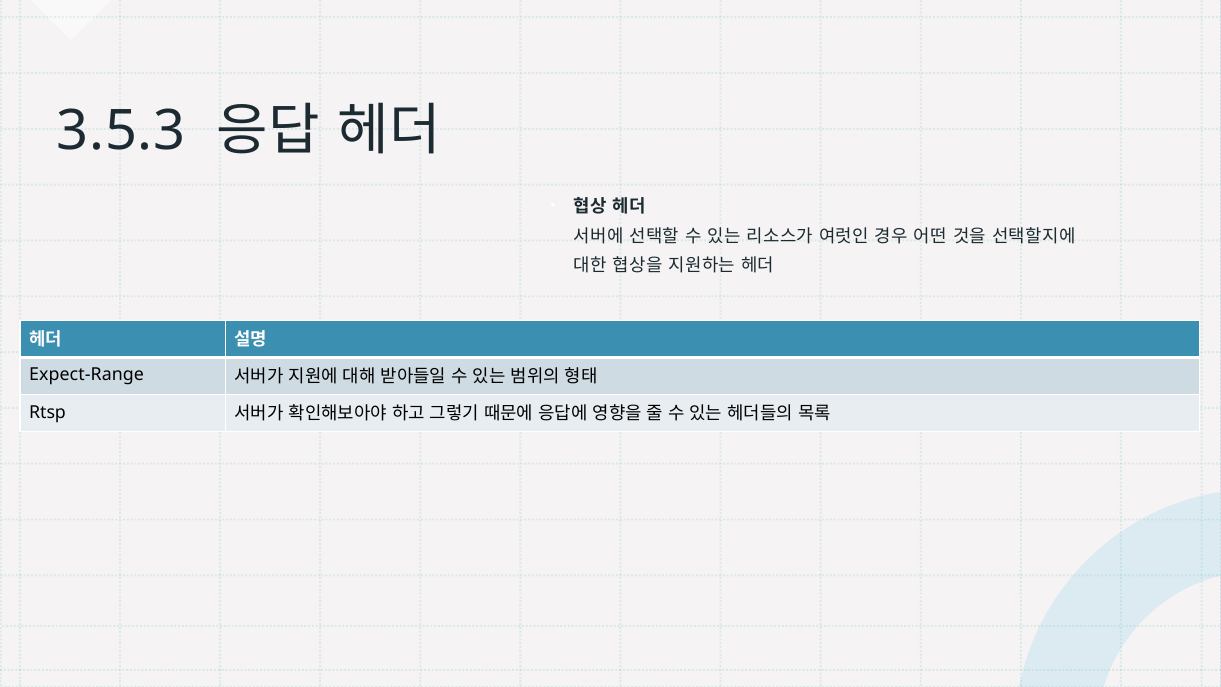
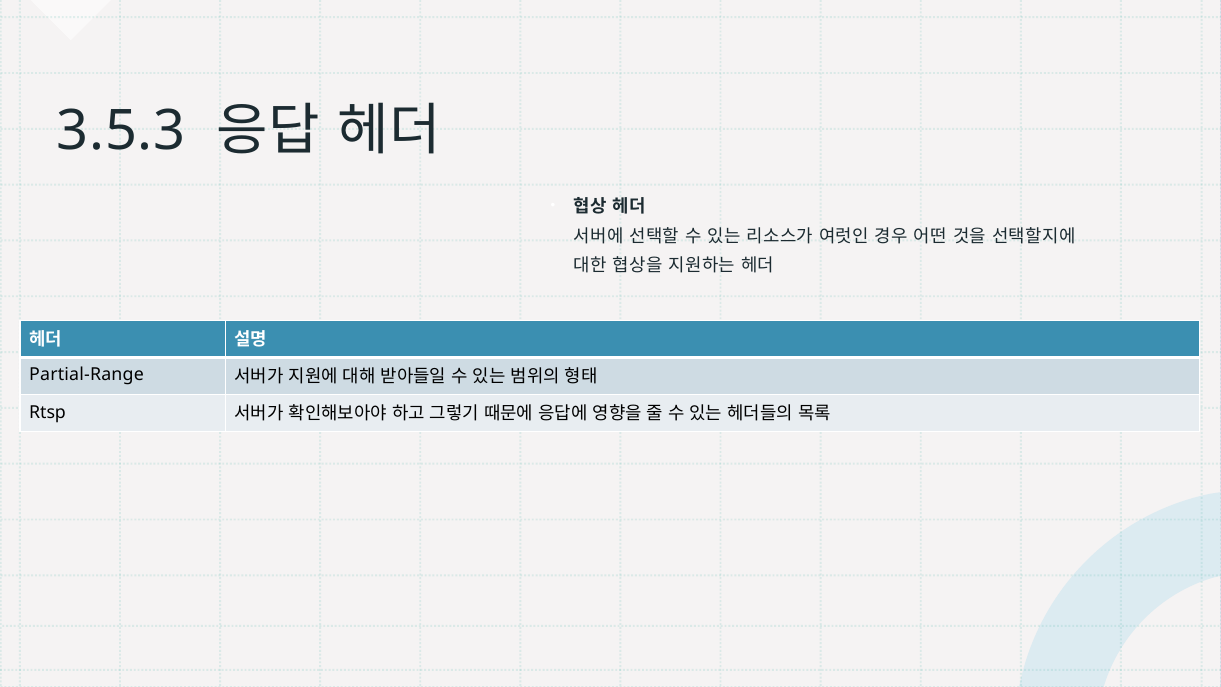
Expect-Range: Expect-Range -> Partial-Range
